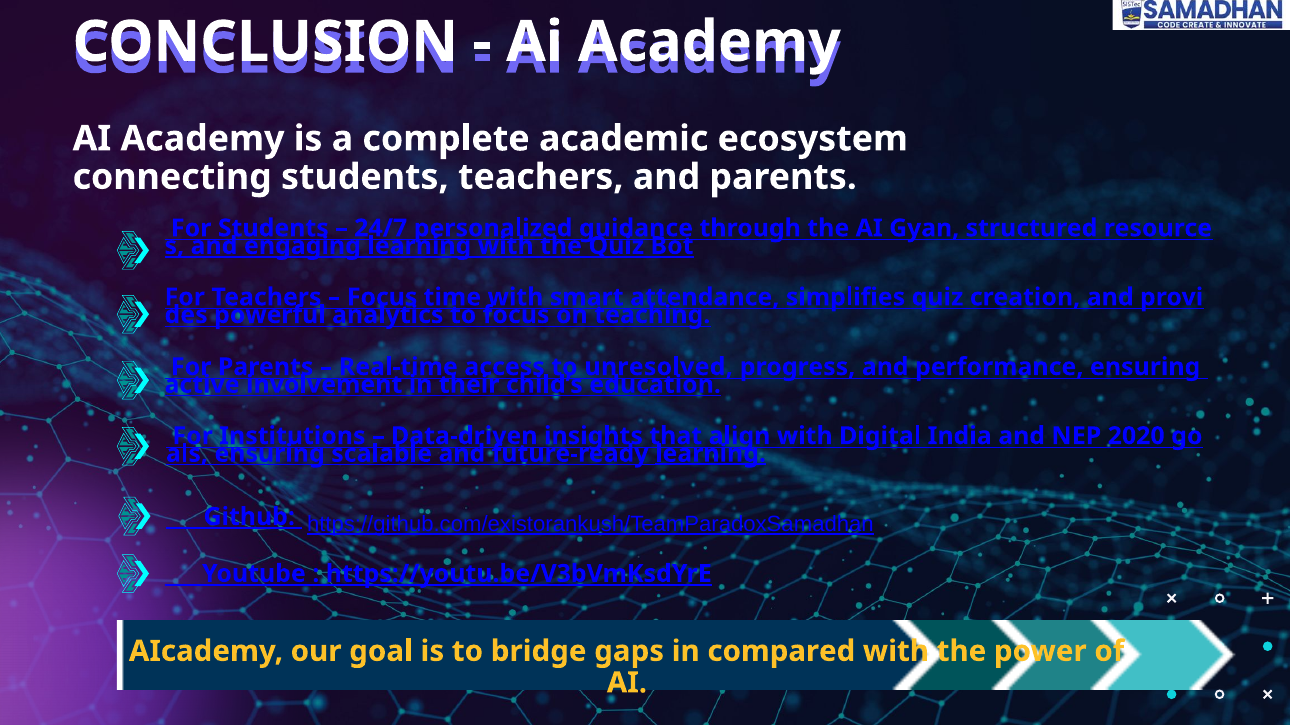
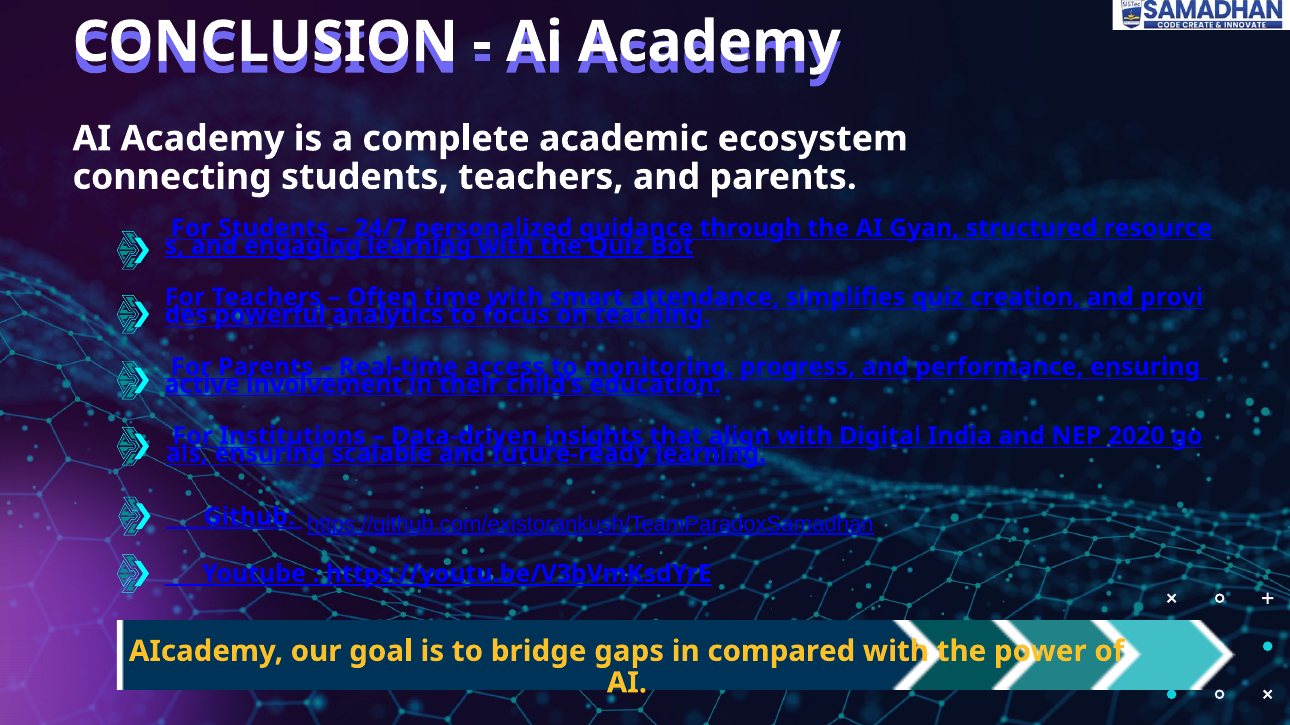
Focus at (382, 297): Focus -> Often
powerful underline: none -> present
unresolved: unresolved -> monitoring
